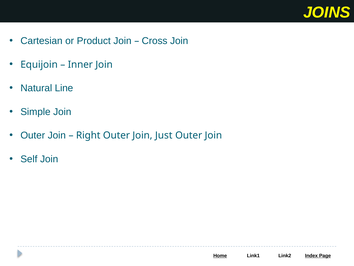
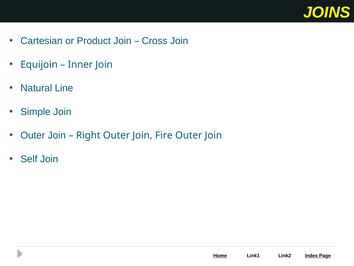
Just: Just -> Fire
